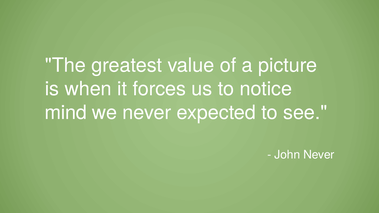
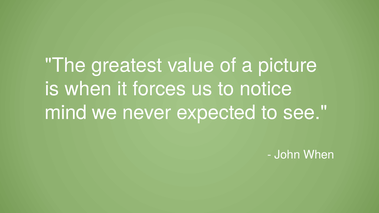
John Never: Never -> When
